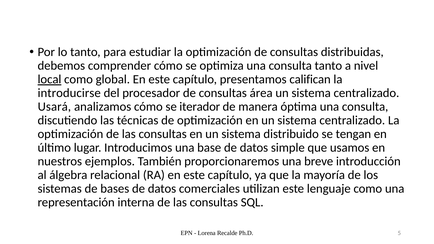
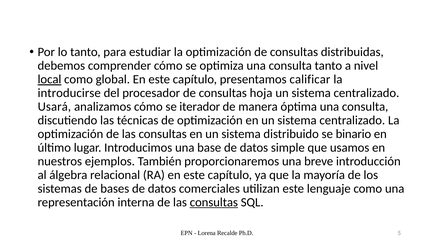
califican: califican -> calificar
área: área -> hoja
tengan: tengan -> binario
consultas at (214, 202) underline: none -> present
